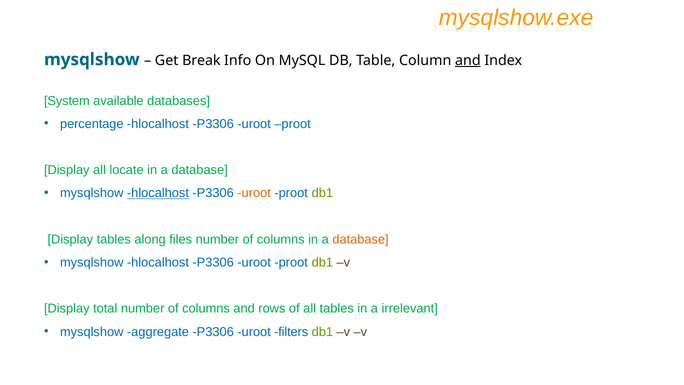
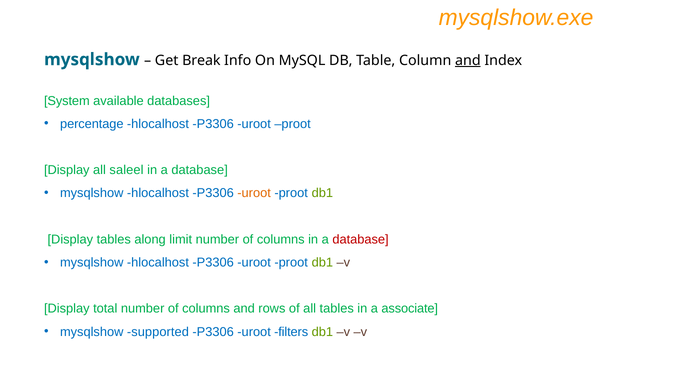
locate: locate -> saleel
hlocalhost at (158, 193) underline: present -> none
files: files -> limit
database at (361, 239) colour: orange -> red
irrelevant: irrelevant -> associate
aggregate: aggregate -> supported
